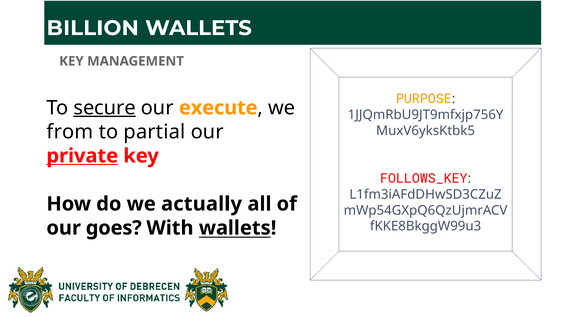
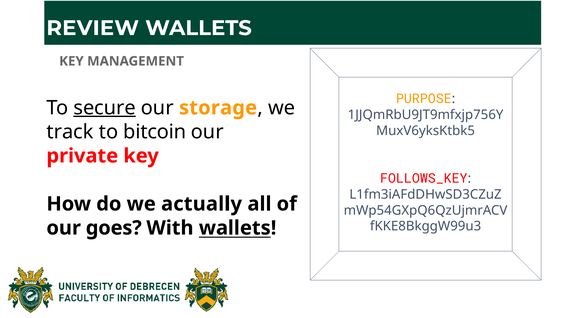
BILLION: BILLION -> REVIEW
execute: execute -> storage
from: from -> track
partial: partial -> bitcoin
private underline: present -> none
